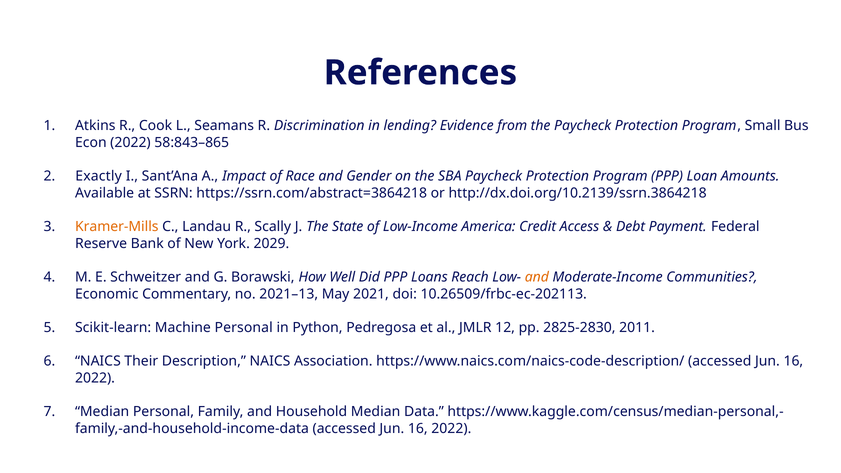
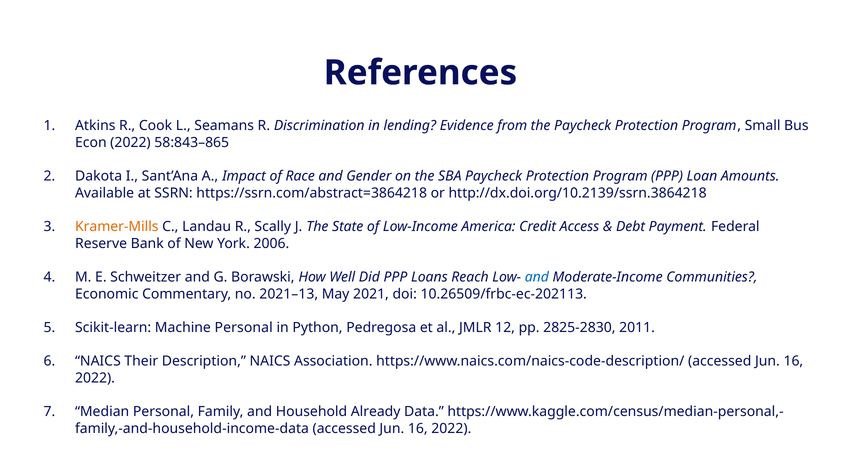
Exactly: Exactly -> Dakota
2029: 2029 -> 2006
and at (537, 277) colour: orange -> blue
Household Median: Median -> Already
